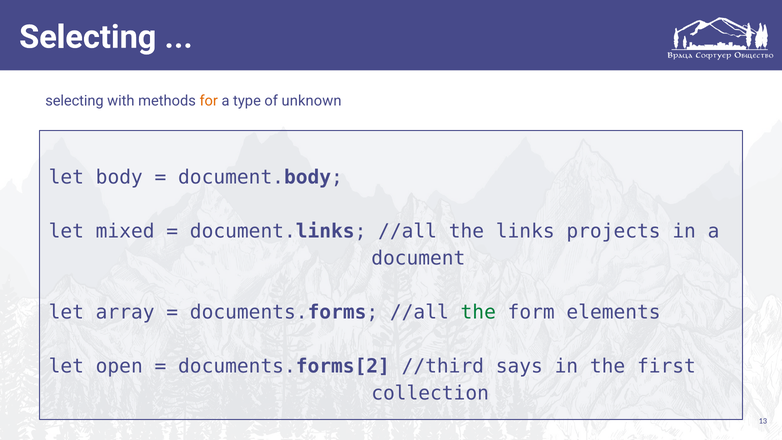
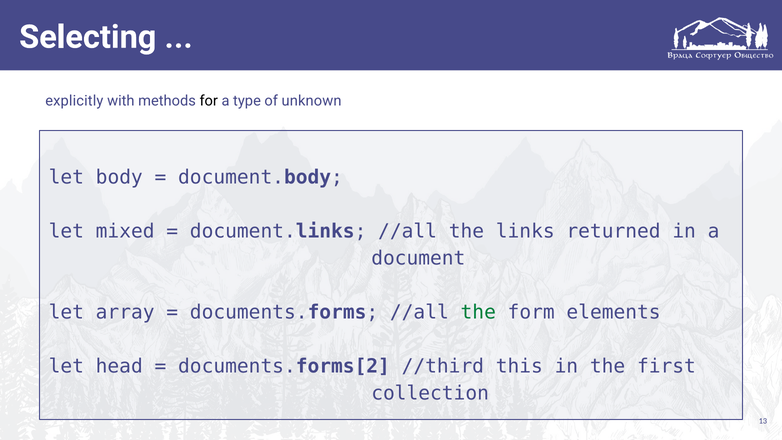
selecting at (74, 101): selecting -> explicitly
for colour: orange -> black
projects: projects -> returned
open: open -> head
says: says -> this
